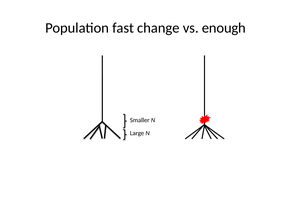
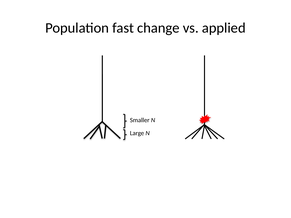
enough: enough -> applied
